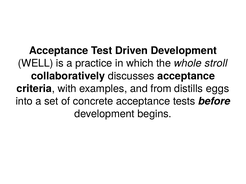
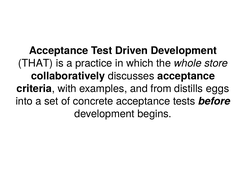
WELL: WELL -> THAT
stroll: stroll -> store
